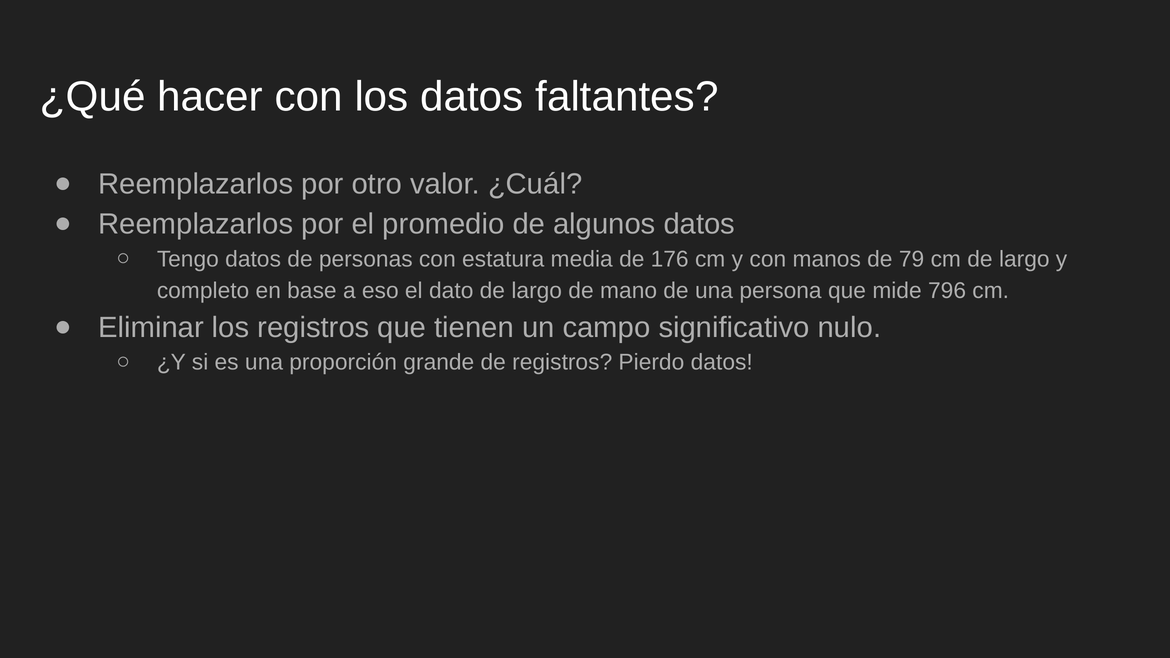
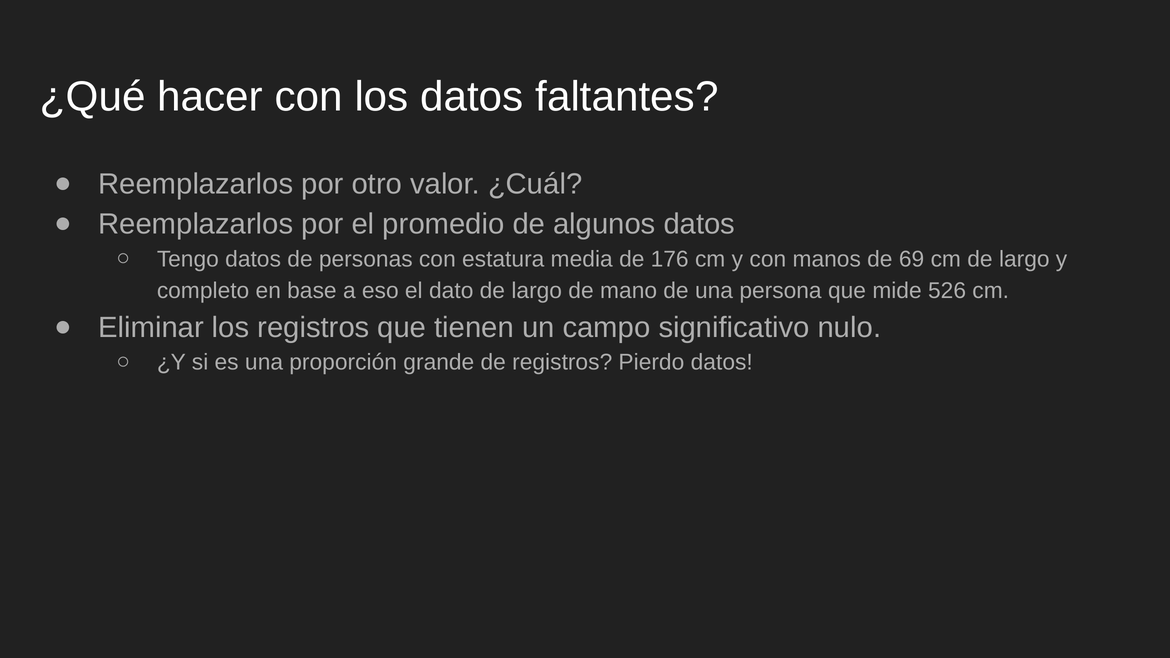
79: 79 -> 69
796: 796 -> 526
